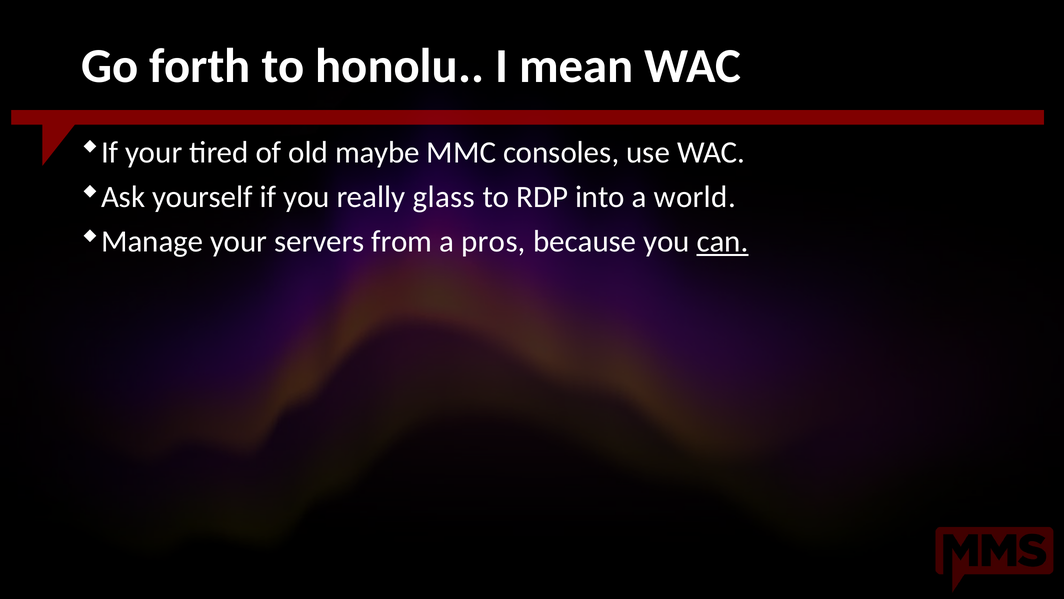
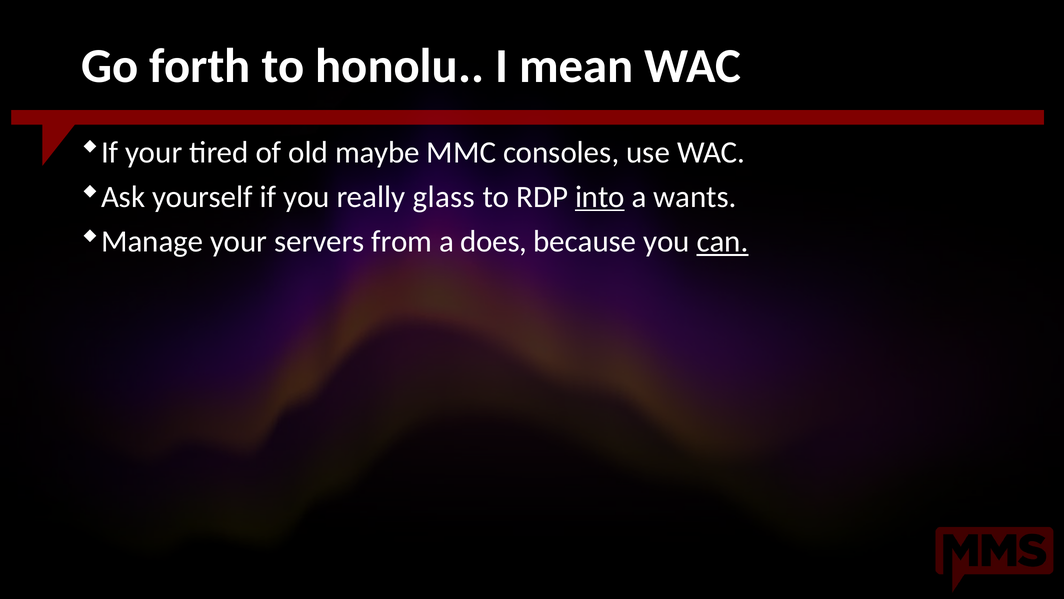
into underline: none -> present
world: world -> wants
pros: pros -> does
